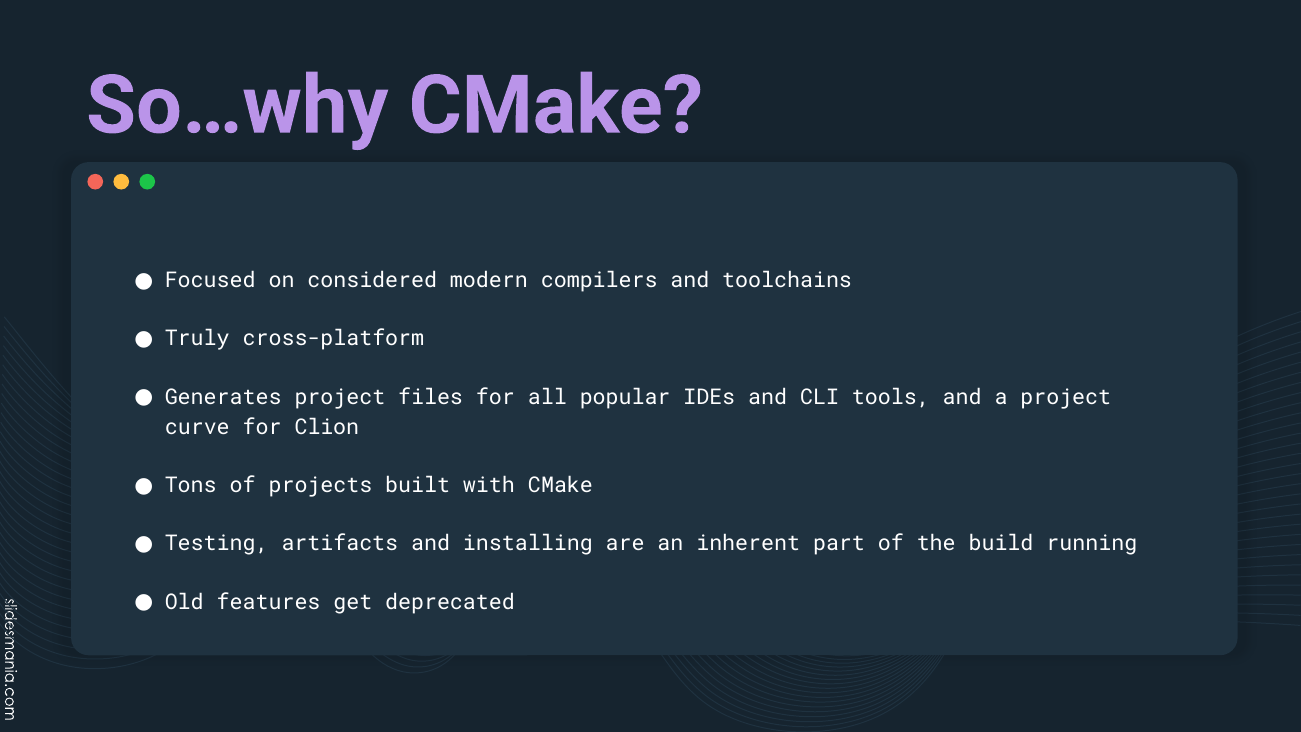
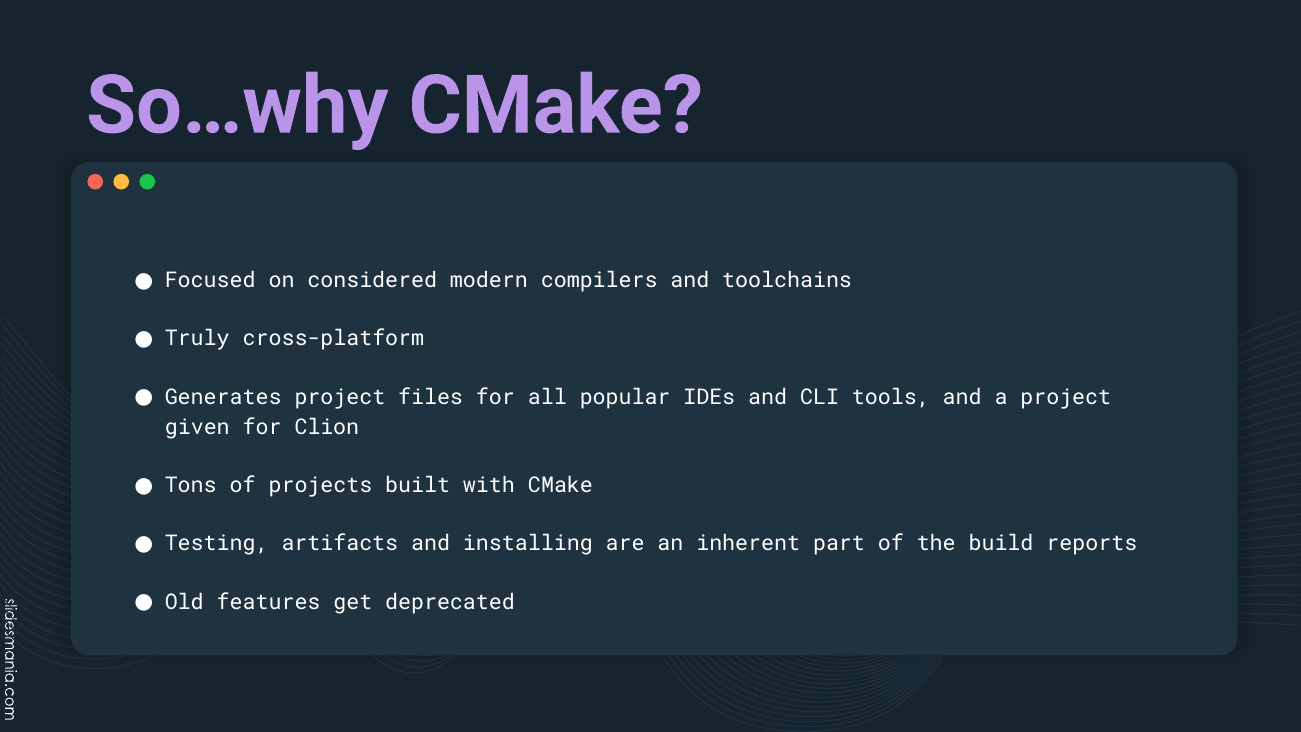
curve: curve -> given
running: running -> reports
